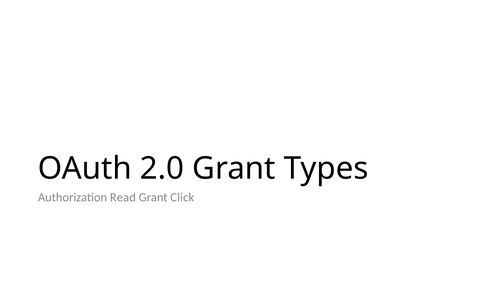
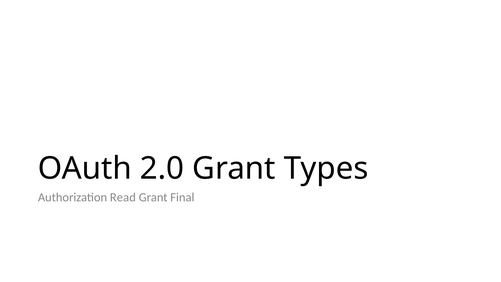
Click: Click -> Final
